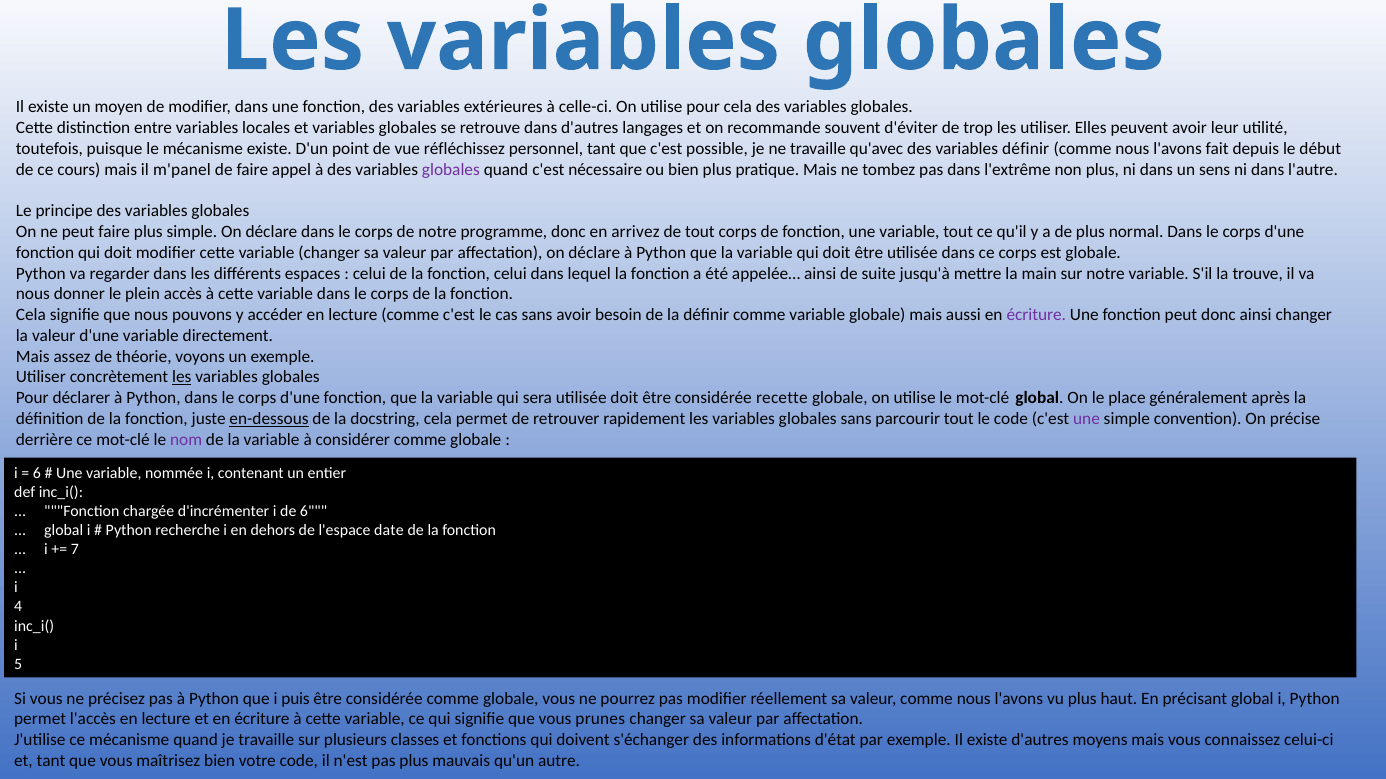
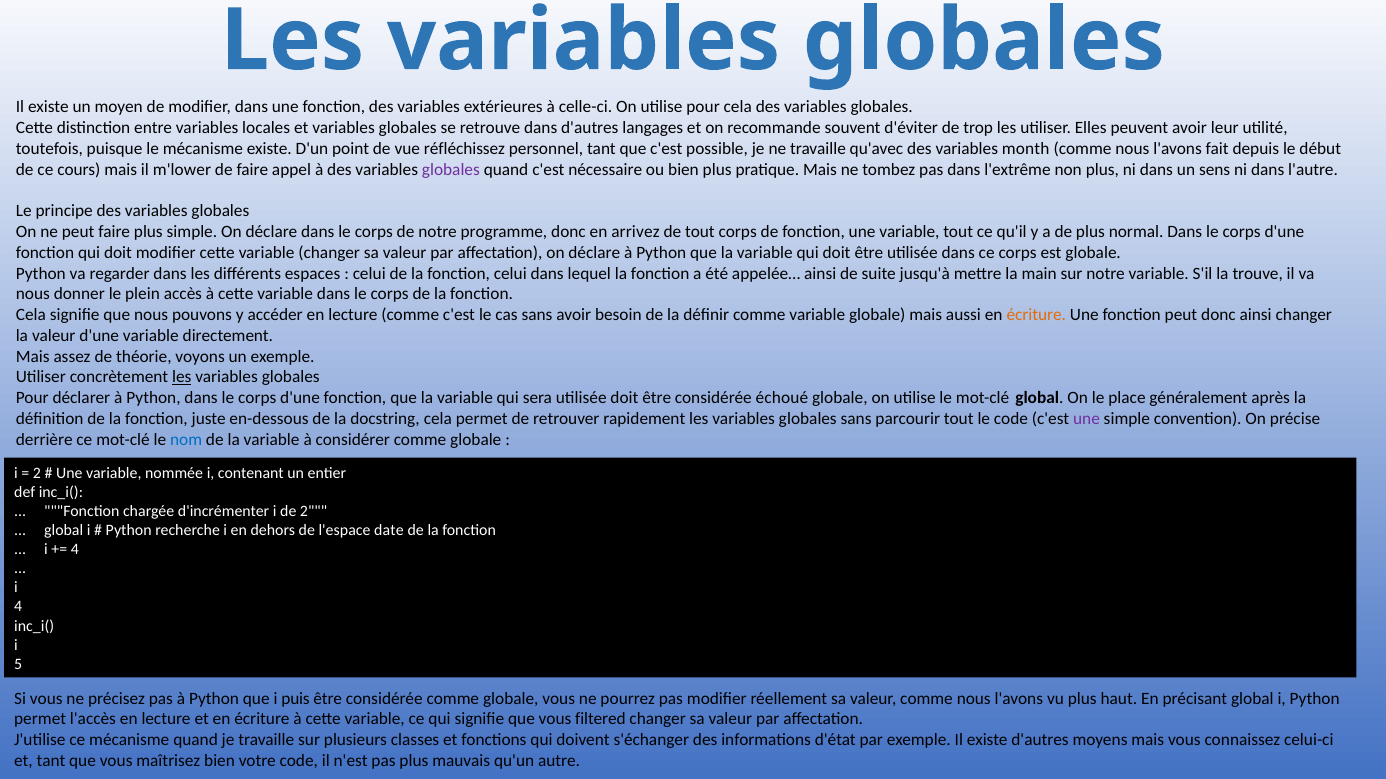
variables définir: définir -> month
m'panel: m'panel -> m'lower
écriture at (1036, 315) colour: purple -> orange
recette: recette -> échoué
en-dessous underline: present -> none
nom colour: purple -> blue
6 at (37, 474): 6 -> 2
de 6: 6 -> 2
7 at (75, 550): 7 -> 4
prunes: prunes -> filtered
